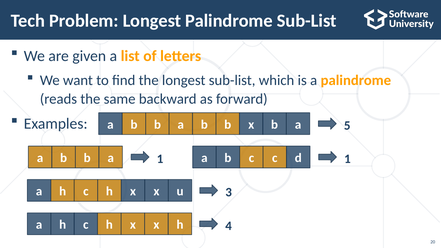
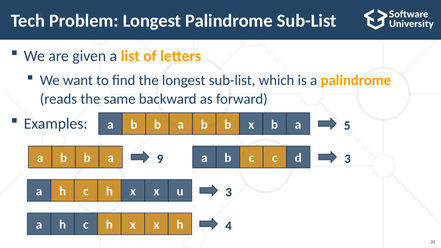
b 1: 1 -> 9
d 1: 1 -> 3
